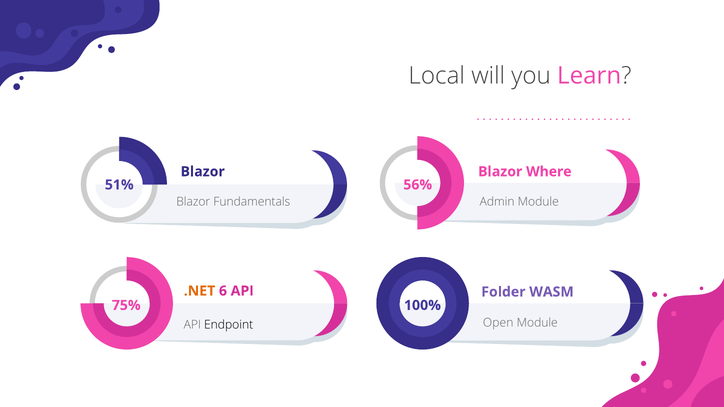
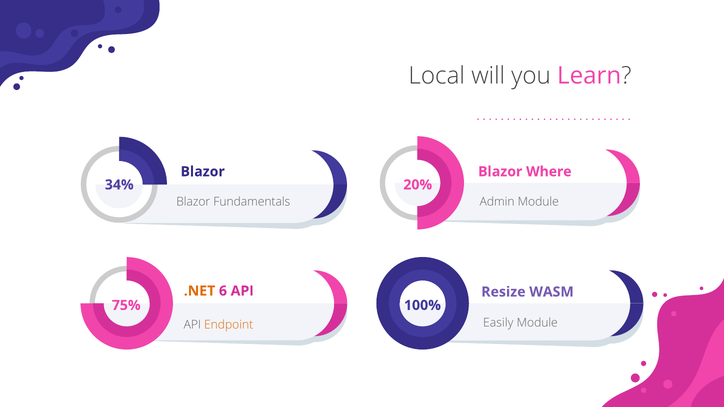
51%: 51% -> 34%
56%: 56% -> 20%
Folder: Folder -> Resize
Open: Open -> Easily
Endpoint colour: black -> orange
